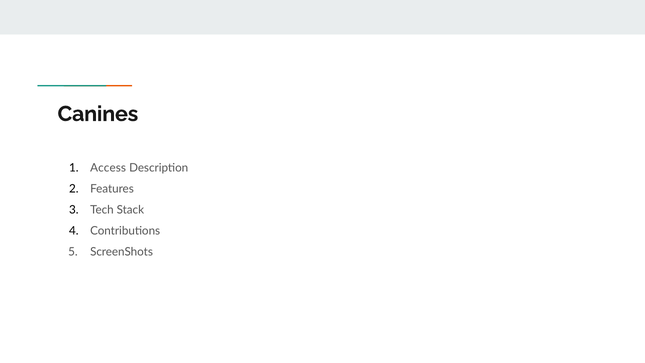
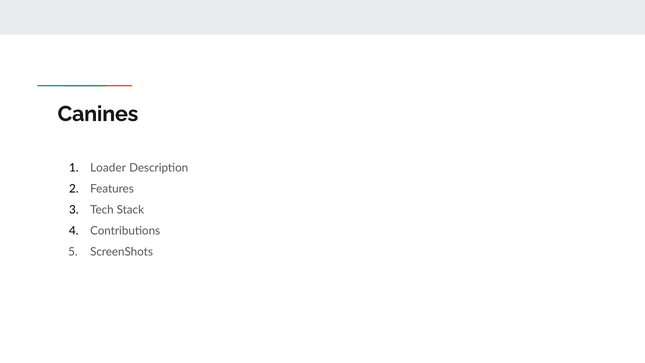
Access: Access -> Loader
